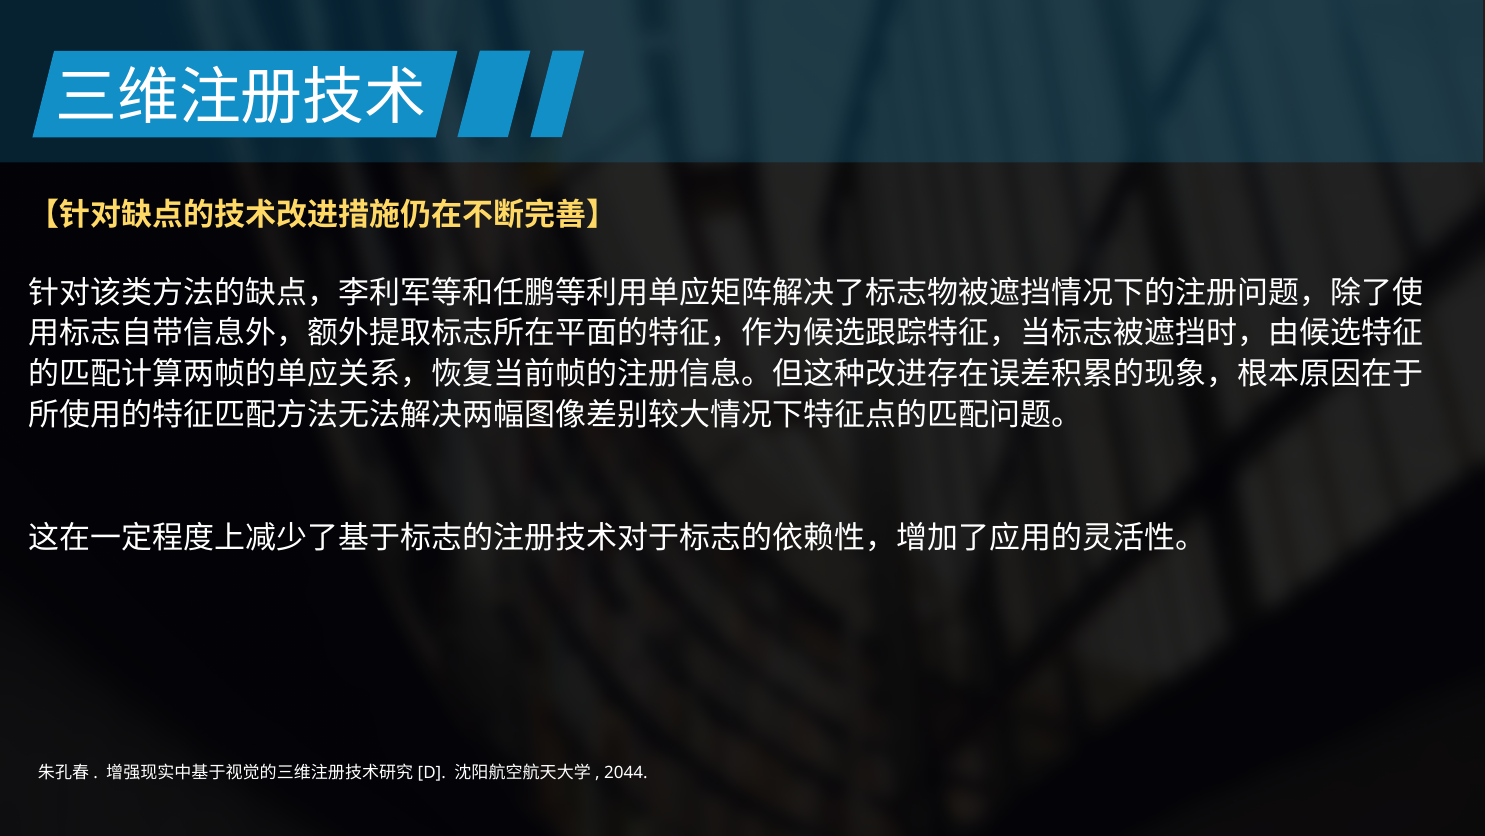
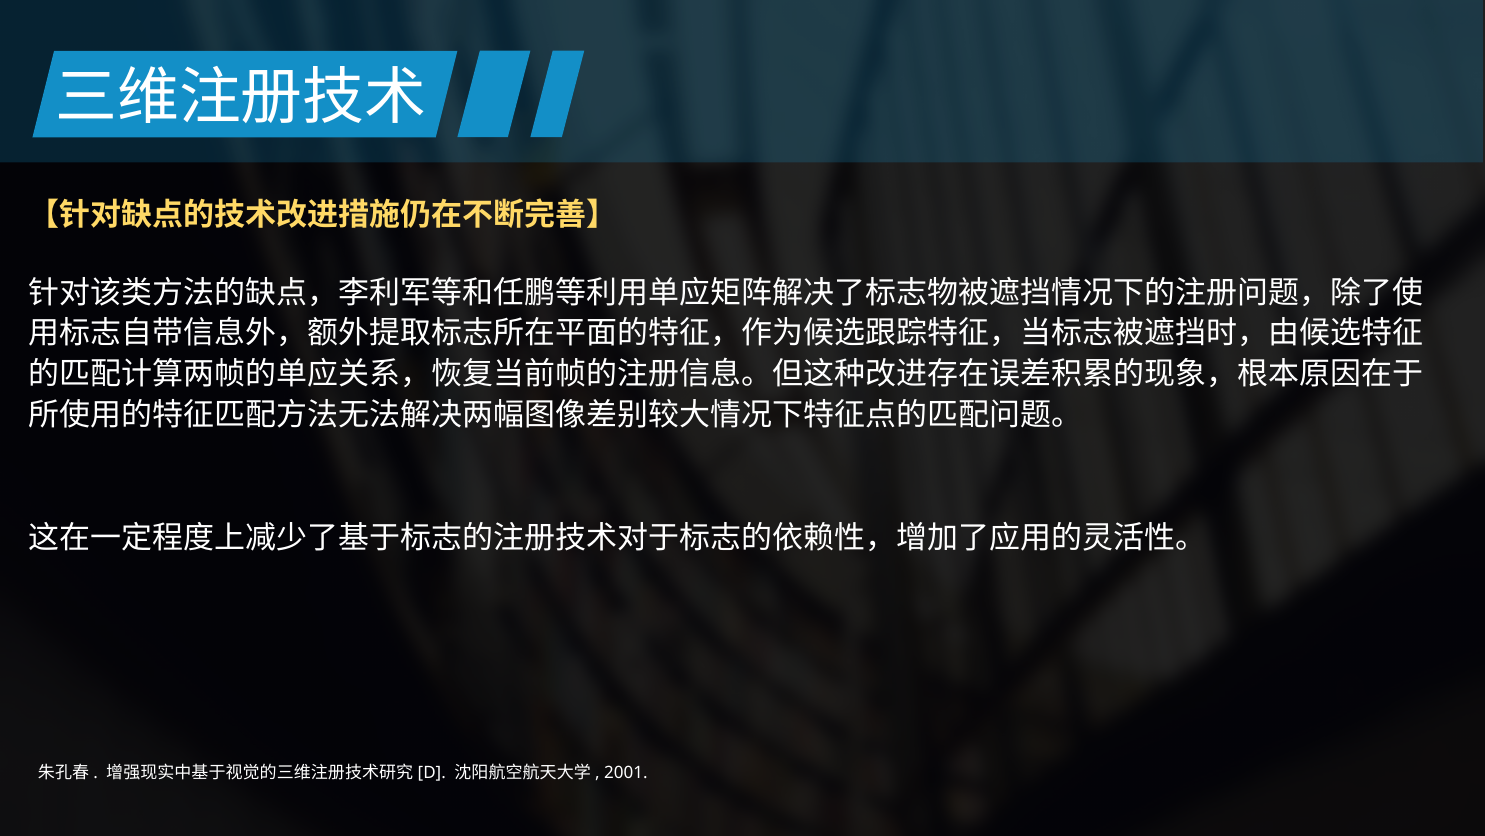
2044: 2044 -> 2001
